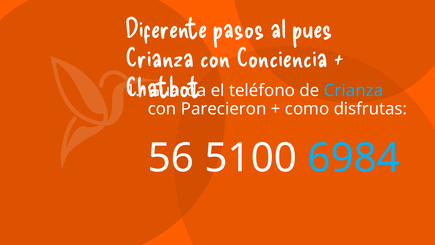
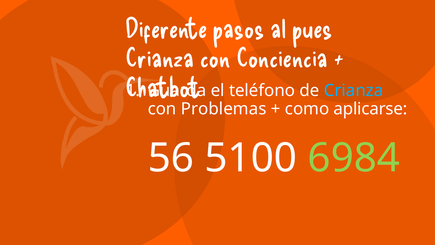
Parecieron: Parecieron -> Problemas
disfrutas: disfrutas -> aplicarse
6984 colour: light blue -> light green
